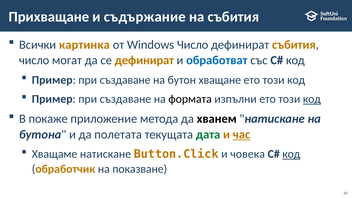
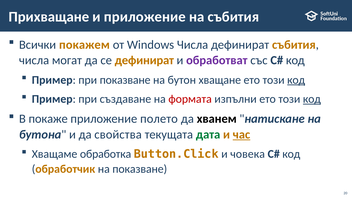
и съдържание: съдържание -> приложение
картинка: картинка -> покажем
Windows Число: Число -> Числа
число at (34, 60): число -> числа
обработват colour: blue -> purple
създаване at (125, 80): създаване -> показване
код at (296, 80) underline: none -> present
формата colour: black -> red
метода: метода -> полето
полетата: полетата -> свойства
Хващаме натискане: натискане -> обработка
код at (291, 154) underline: present -> none
